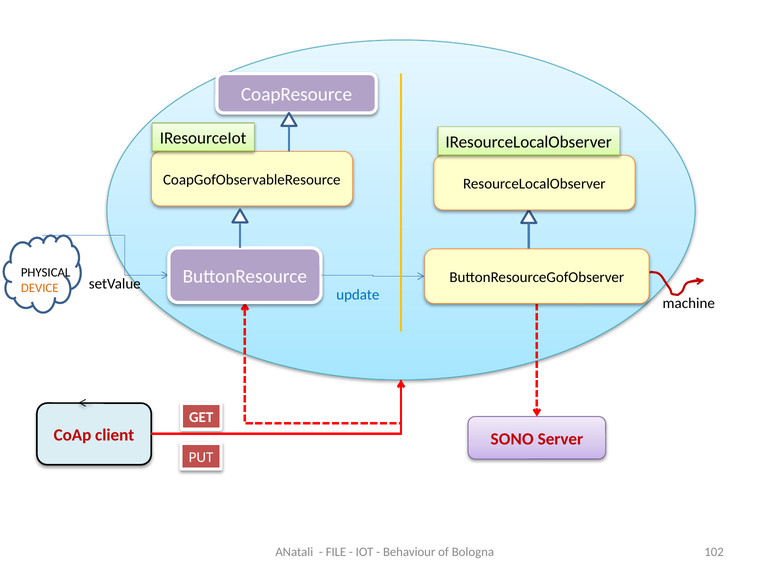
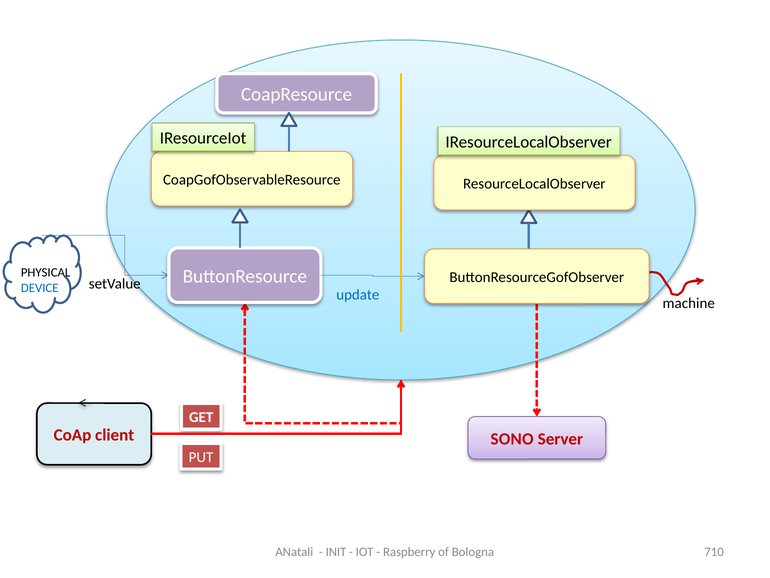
DEVICE colour: orange -> blue
FILE: FILE -> INIT
Behaviour: Behaviour -> Raspberry
102: 102 -> 710
